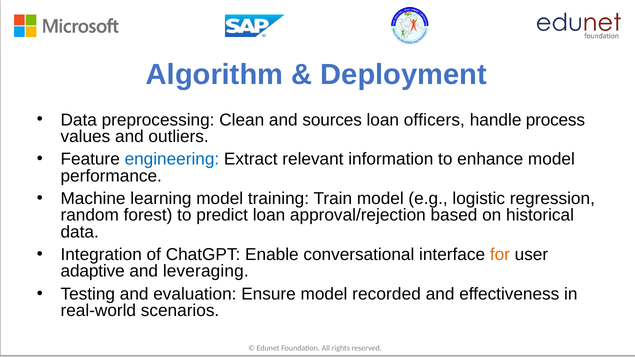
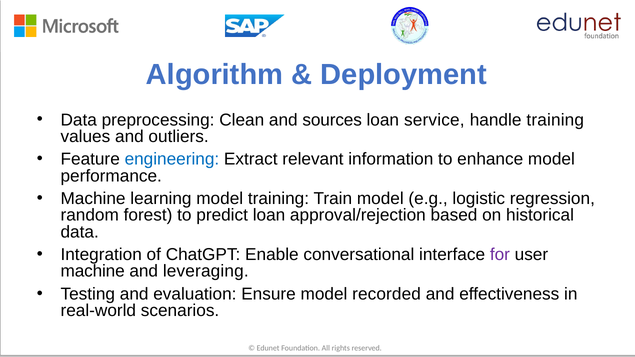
officers: officers -> service
handle process: process -> training
for colour: orange -> purple
adaptive at (93, 271): adaptive -> machine
